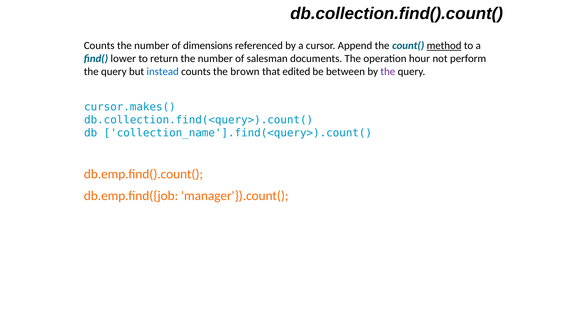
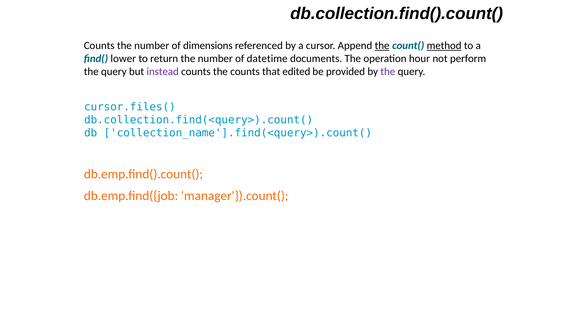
the at (382, 46) underline: none -> present
salesman: salesman -> datetime
instead colour: blue -> purple
the brown: brown -> counts
between: between -> provided
cursor.makes(: cursor.makes( -> cursor.files(
